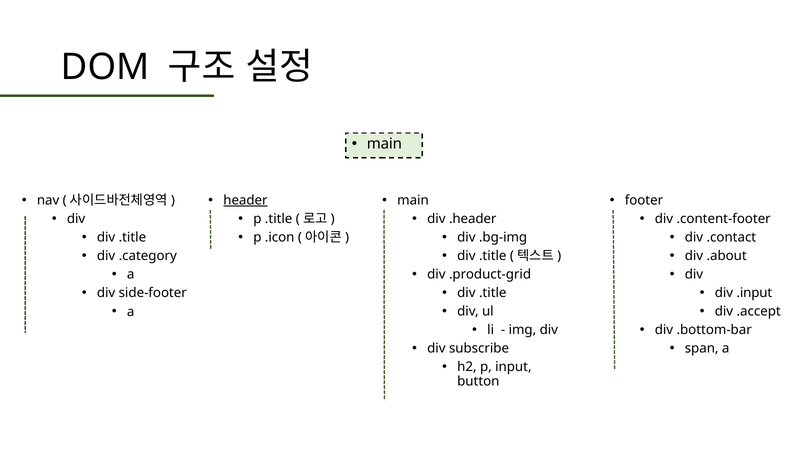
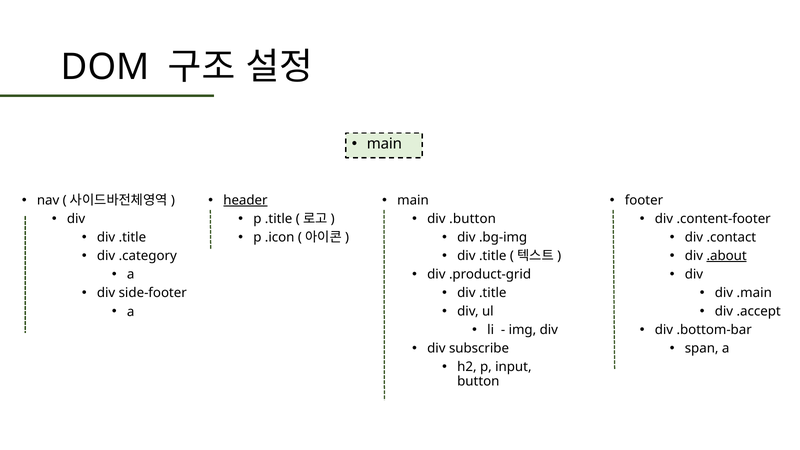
.header: .header -> .button
.about underline: none -> present
.input: .input -> .main
